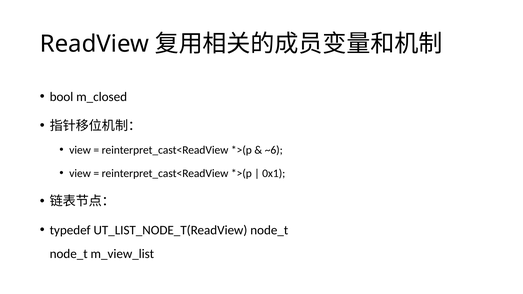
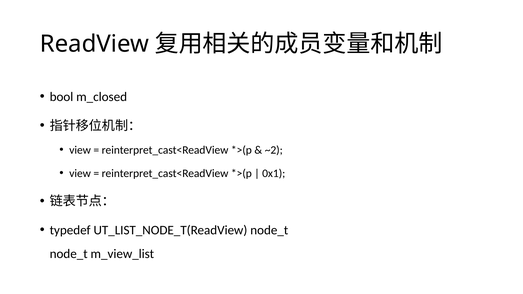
~6: ~6 -> ~2
